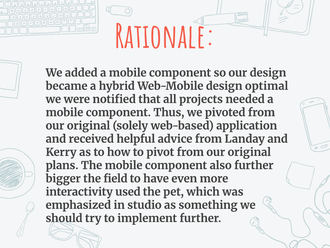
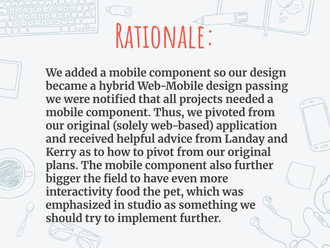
optimal: optimal -> passing
used: used -> food
